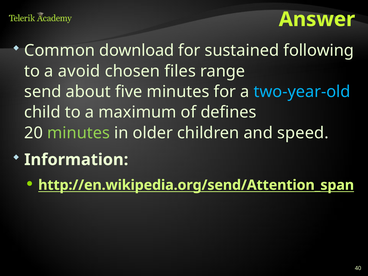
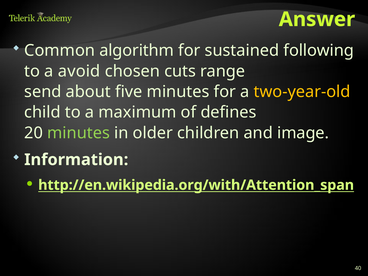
download: download -> algorithm
files: files -> cuts
two-year-old colour: light blue -> yellow
speed: speed -> image
http://en.wikipedia.org/send/Attention_span: http://en.wikipedia.org/send/Attention_span -> http://en.wikipedia.org/with/Attention_span
